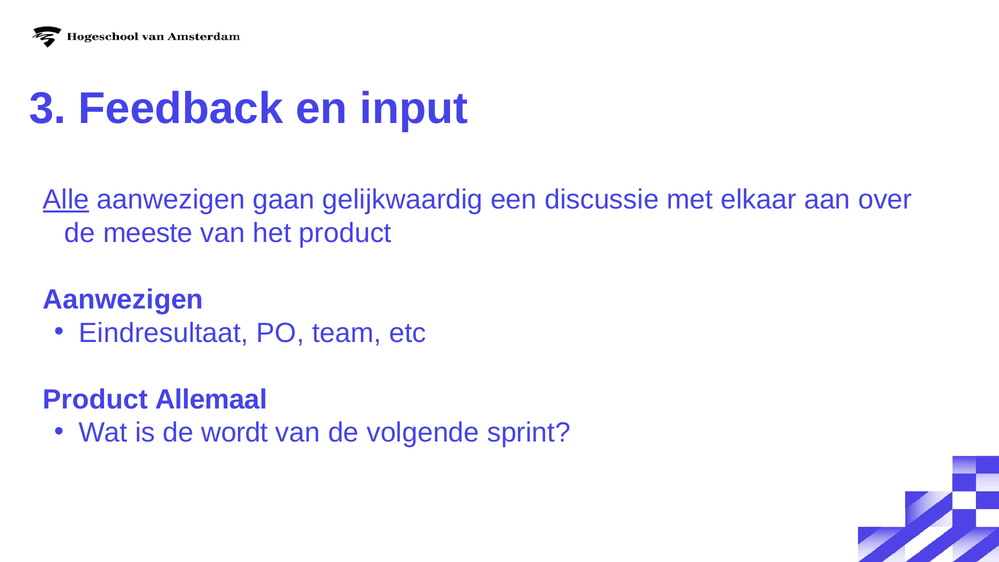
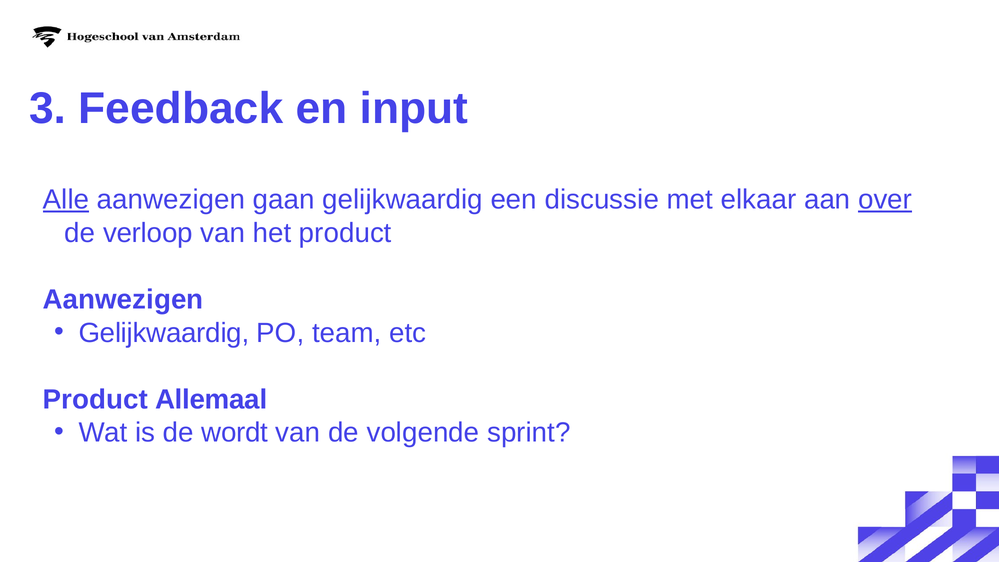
over underline: none -> present
meeste: meeste -> verloop
Eindresultaat at (164, 333): Eindresultaat -> Gelijkwaardig
